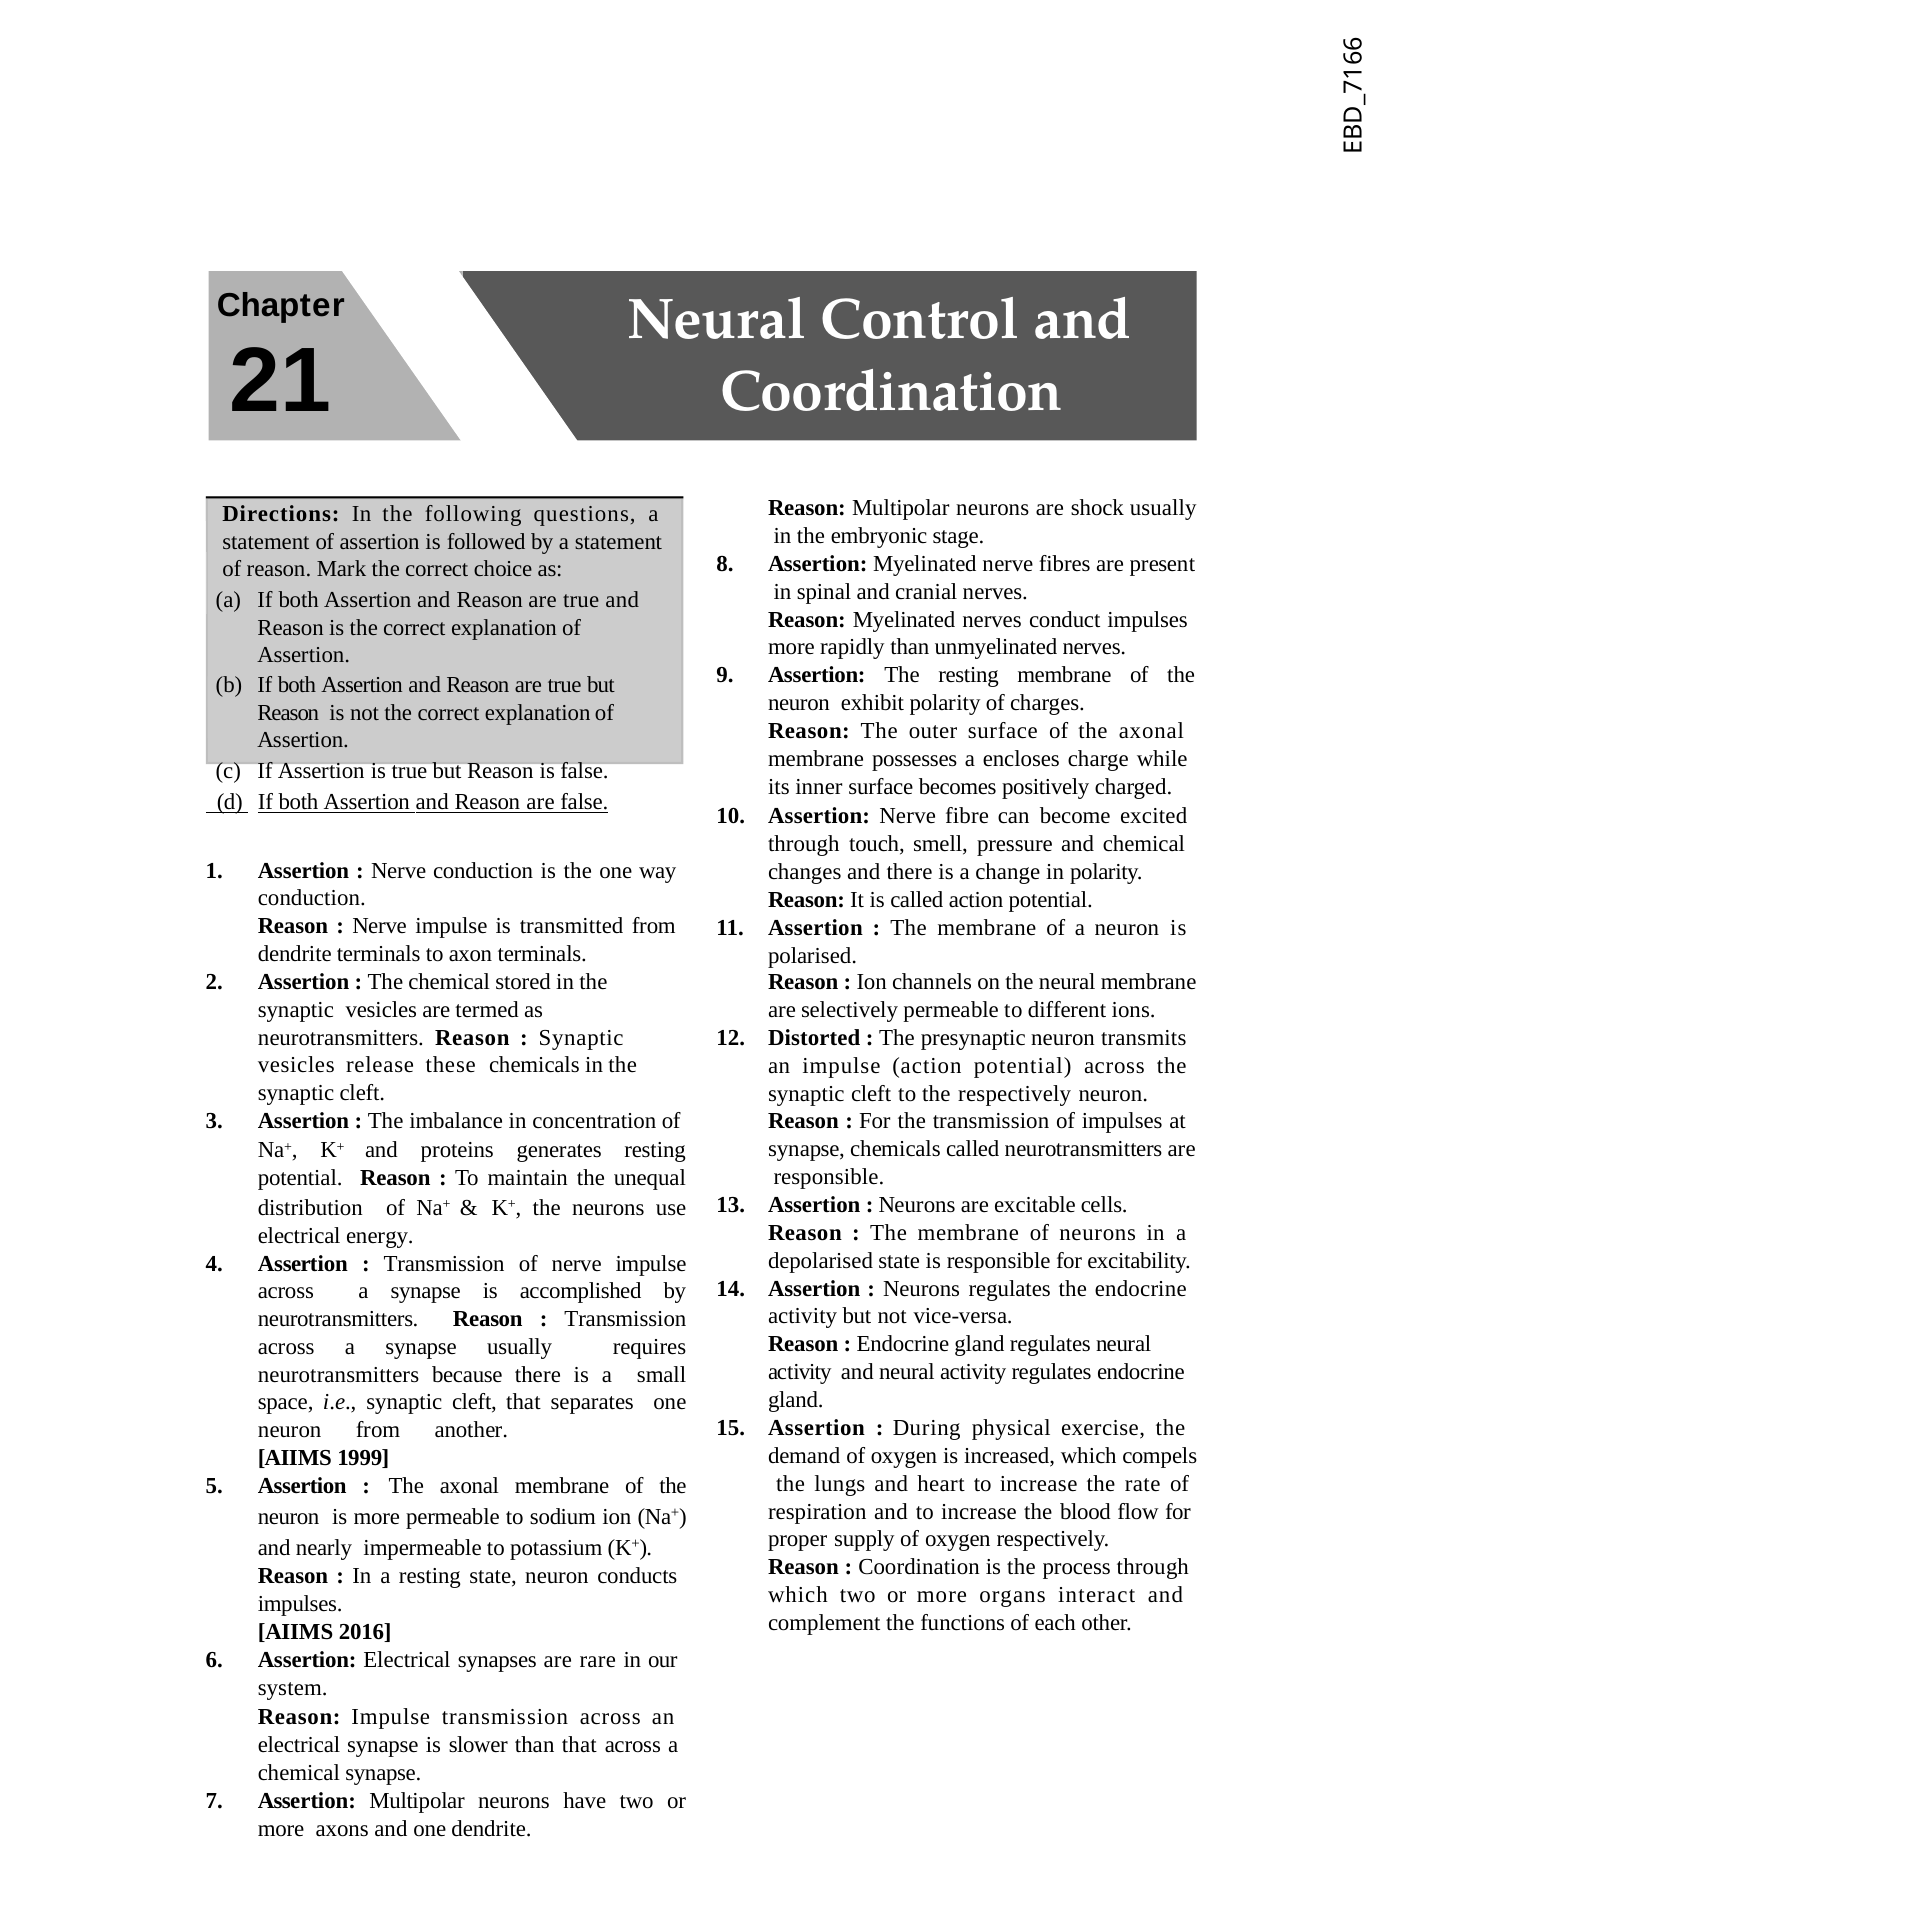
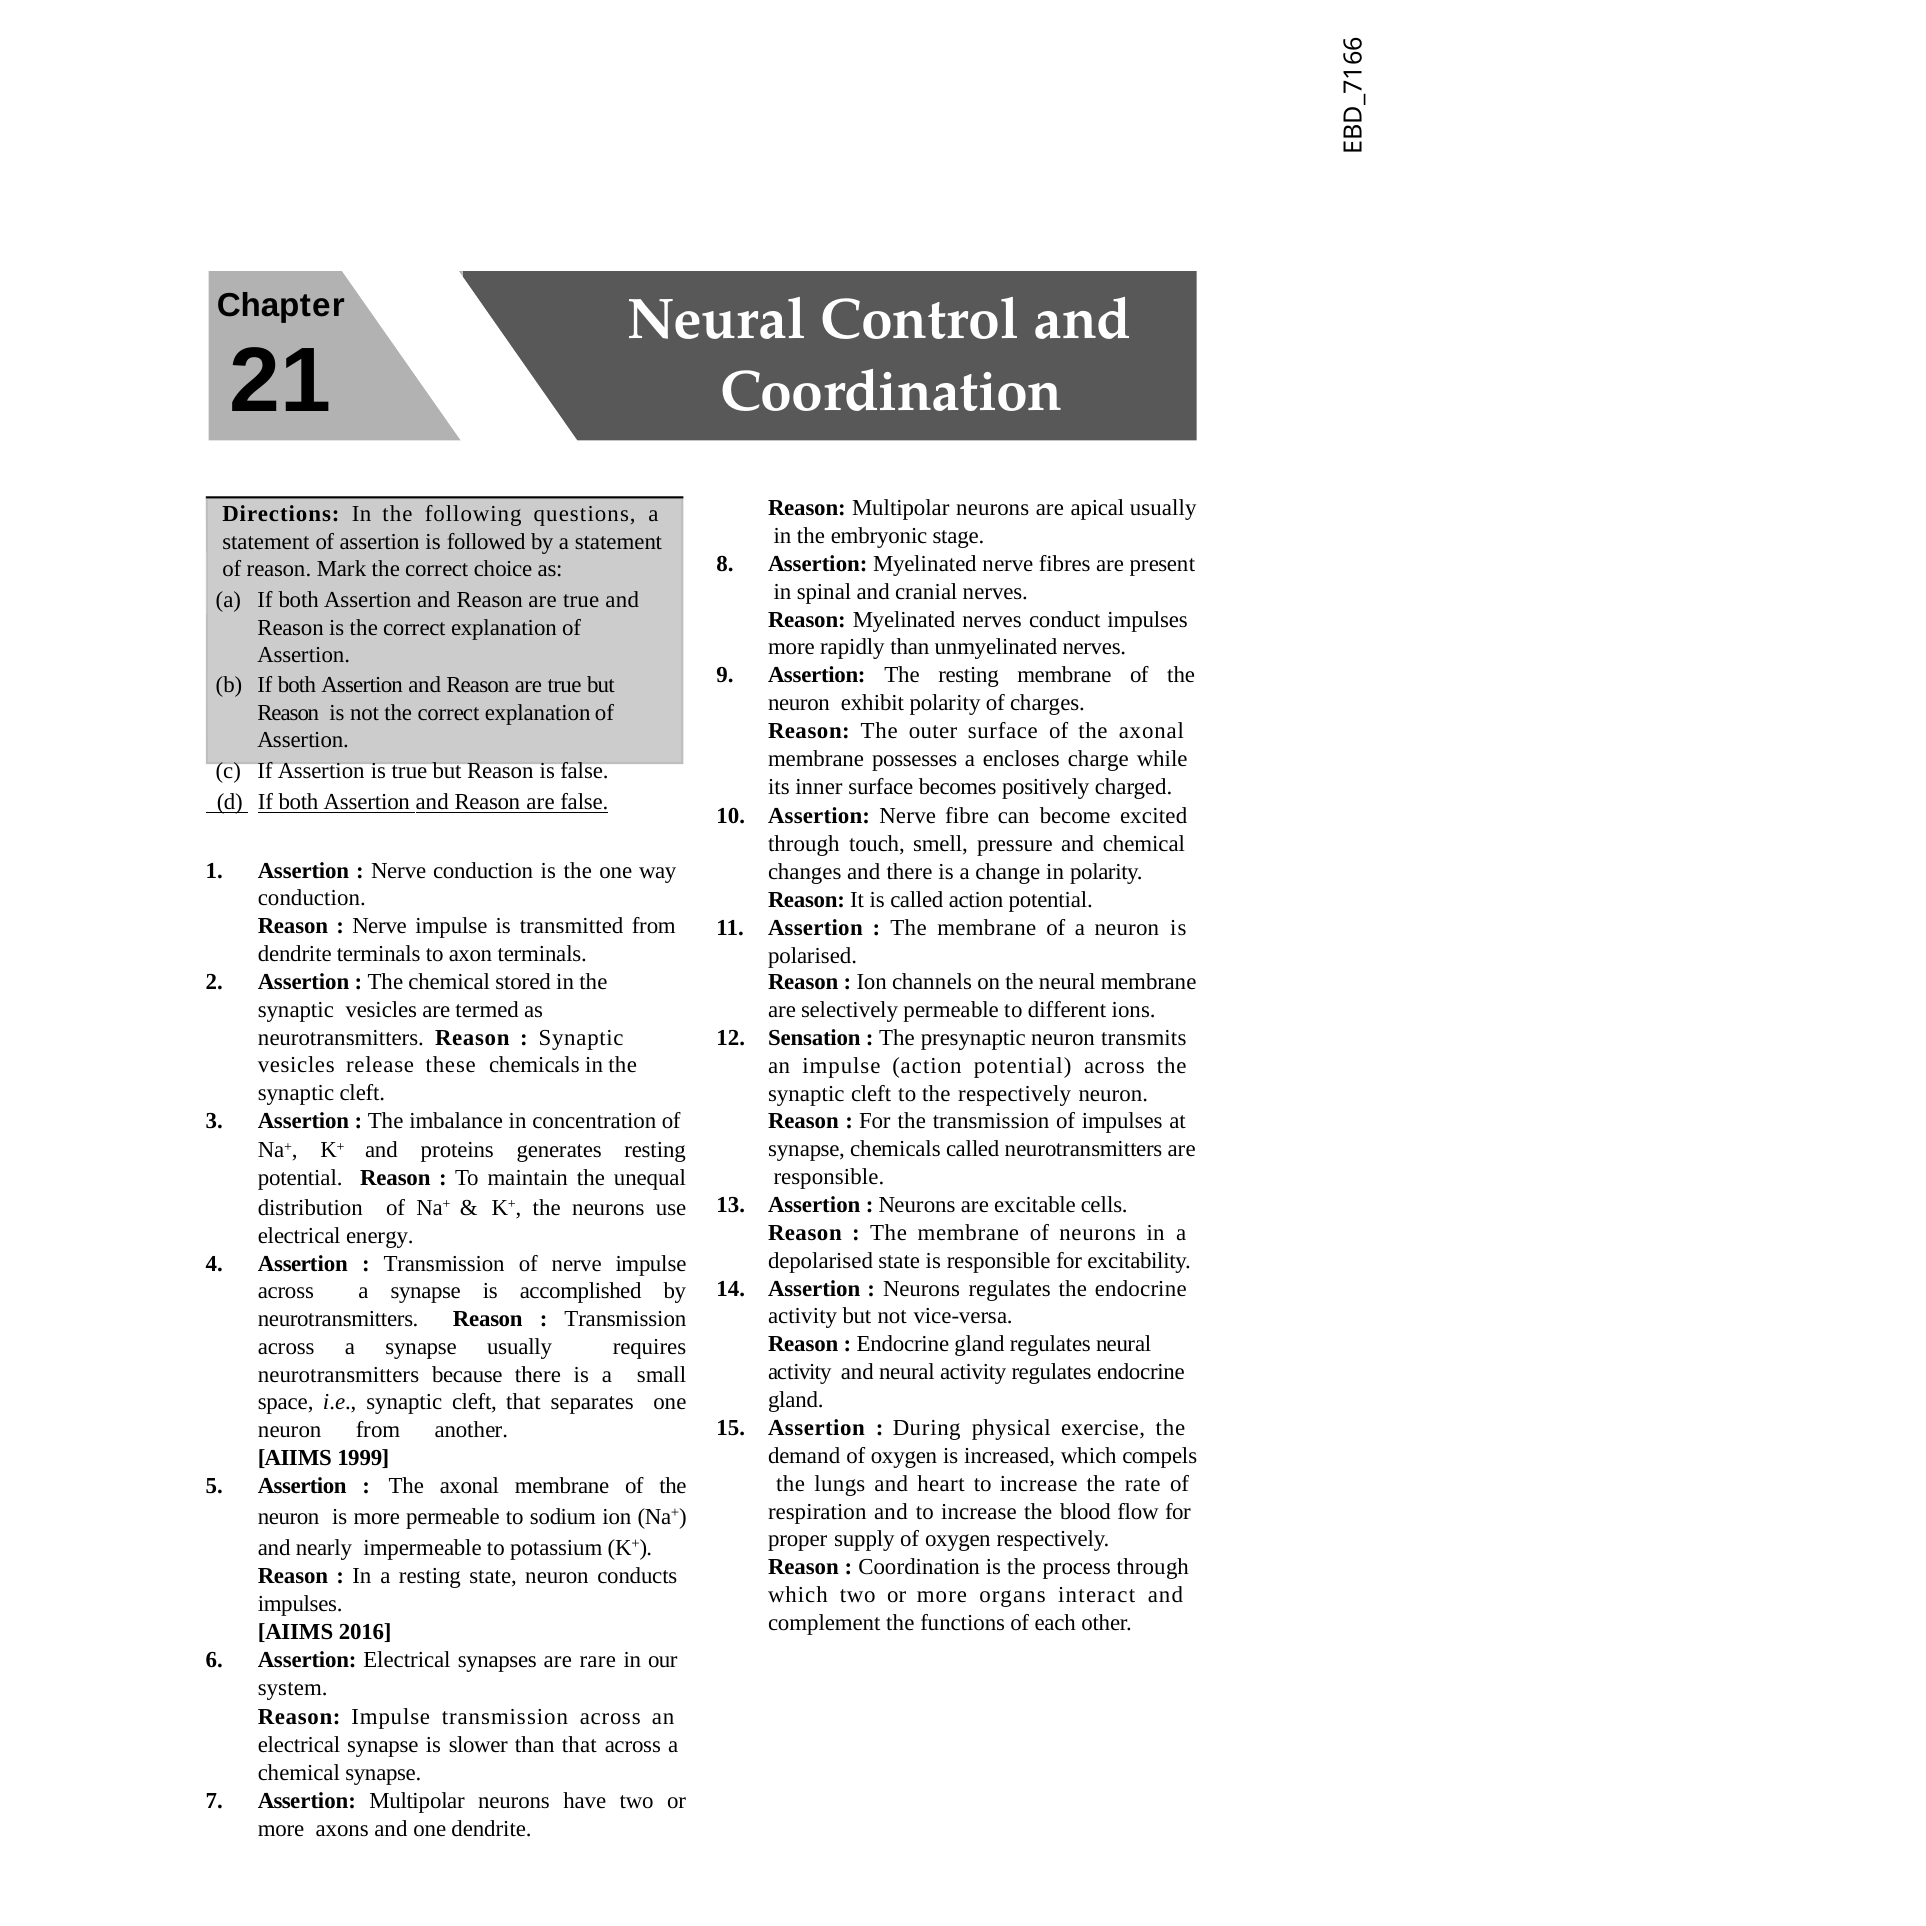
shock: shock -> apical
Distorted: Distorted -> Sensation
